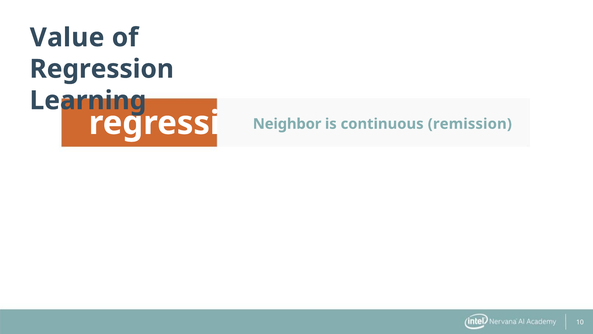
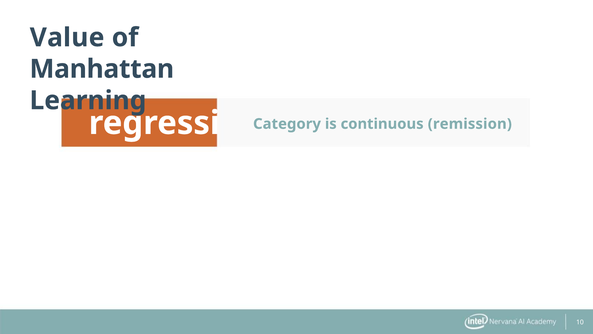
Regression: Regression -> Manhattan
Neighbor: Neighbor -> Category
